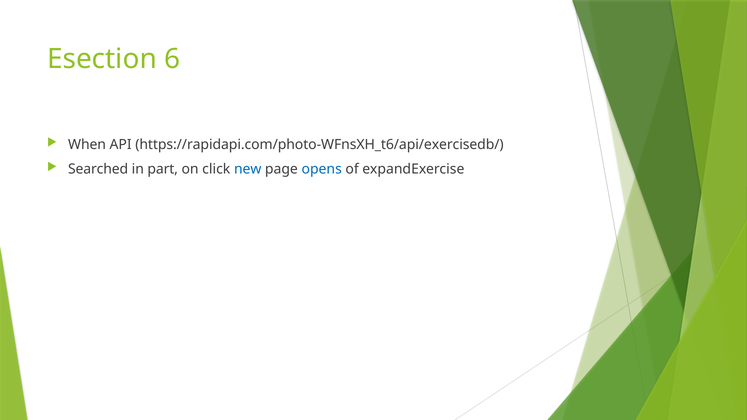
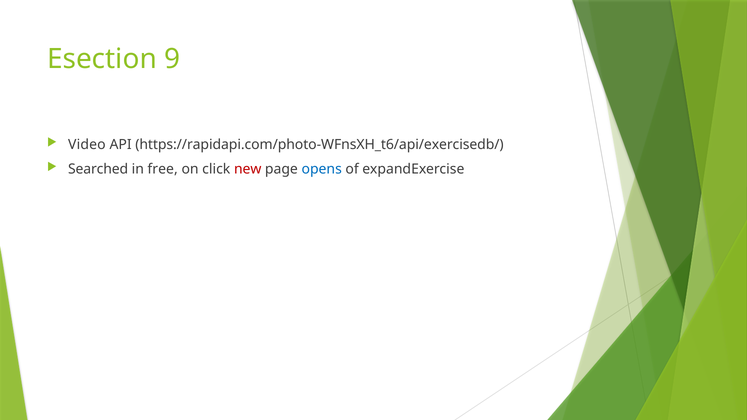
6: 6 -> 9
When: When -> Video
part: part -> free
new colour: blue -> red
